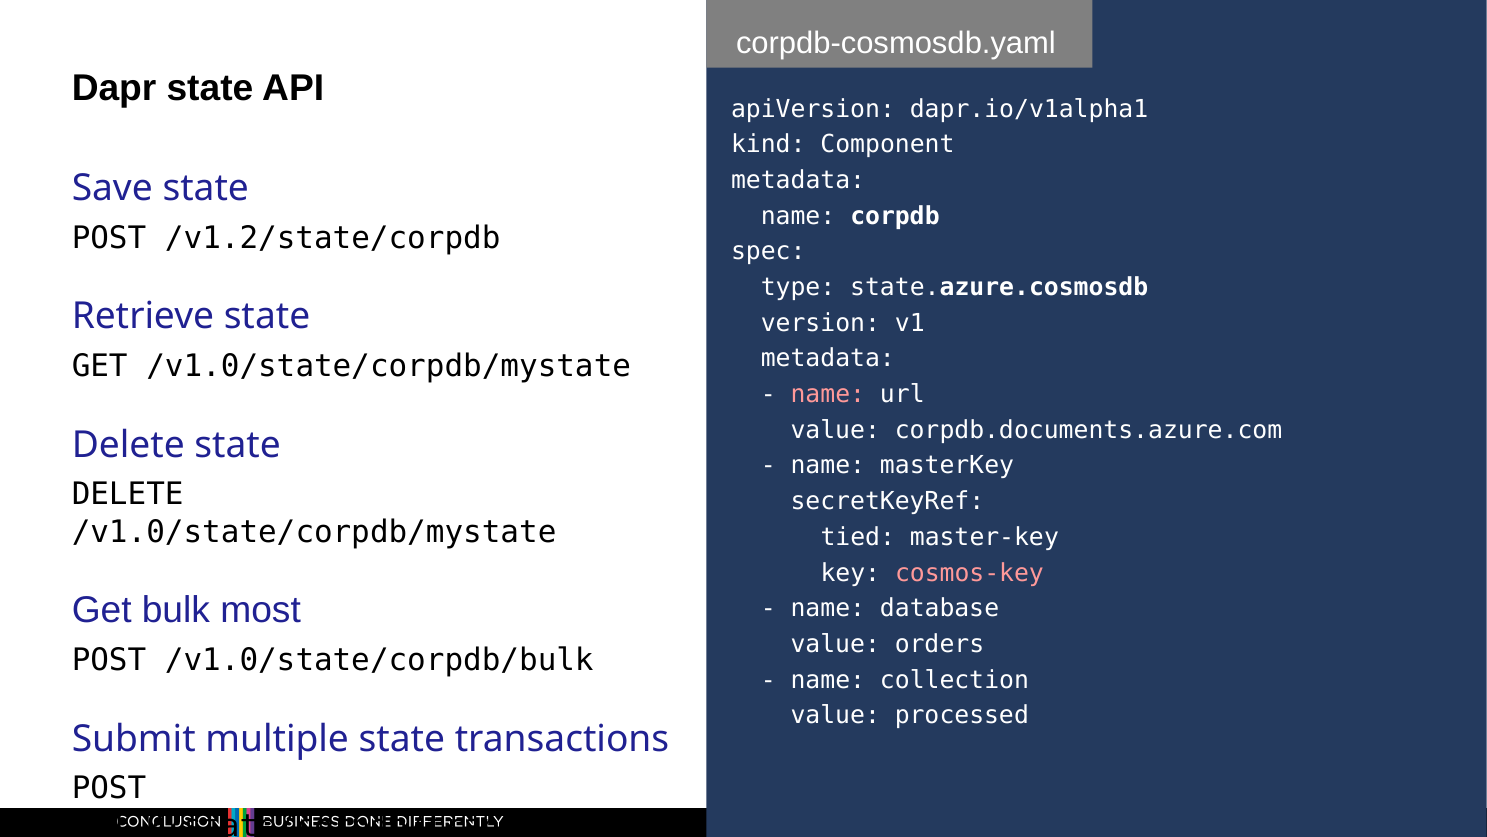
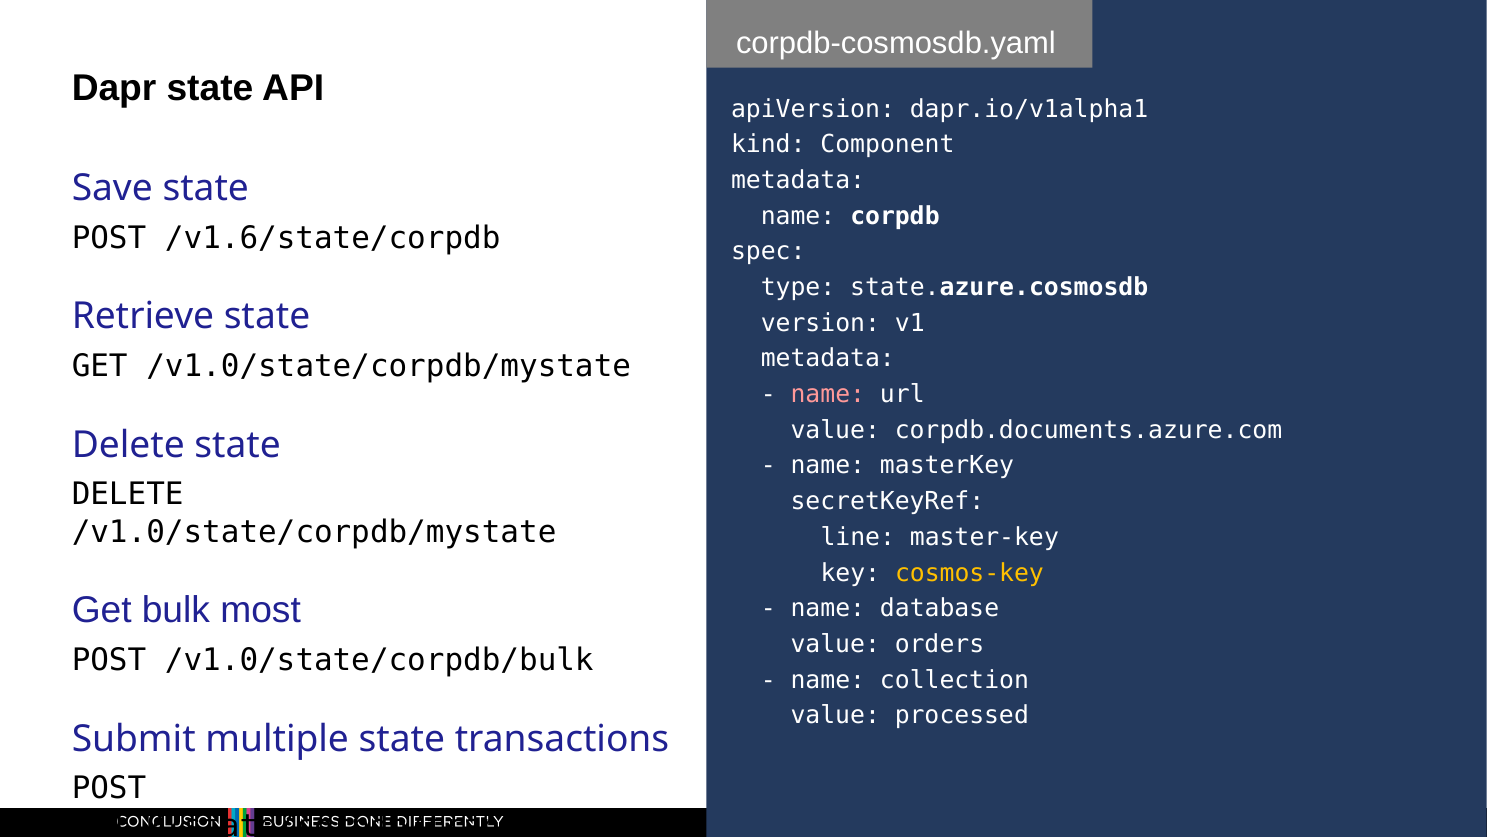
/v1.2/state/corpdb: /v1.2/state/corpdb -> /v1.6/state/corpdb
tied: tied -> line
cosmos-key colour: pink -> yellow
